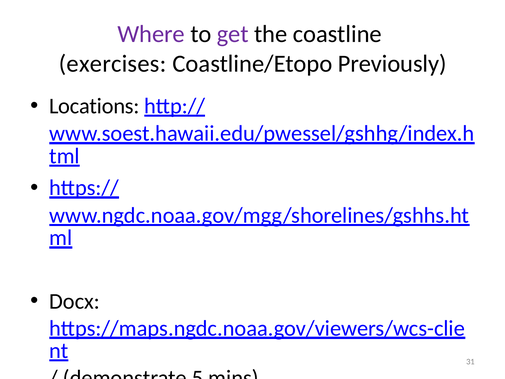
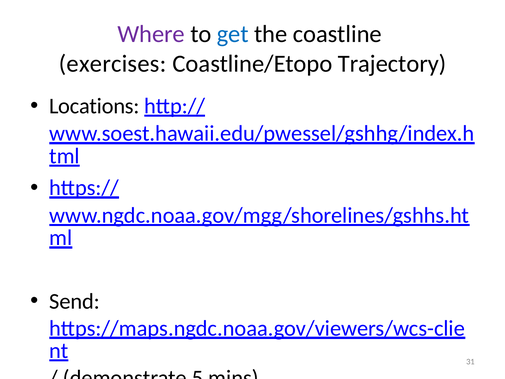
get colour: purple -> blue
Previously: Previously -> Trajectory
Docx: Docx -> Send
